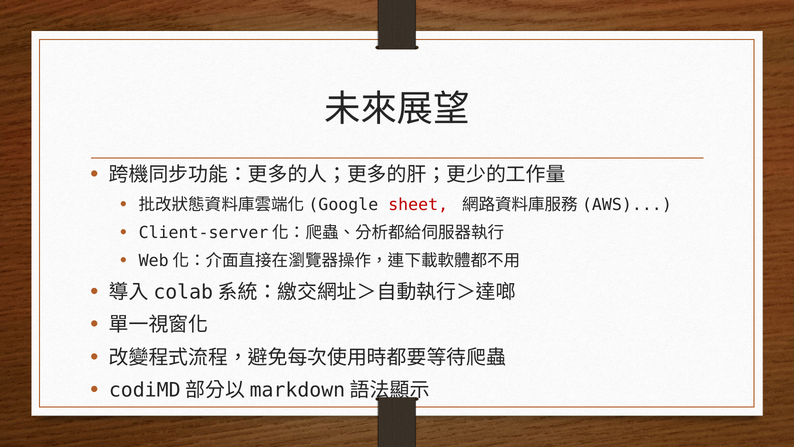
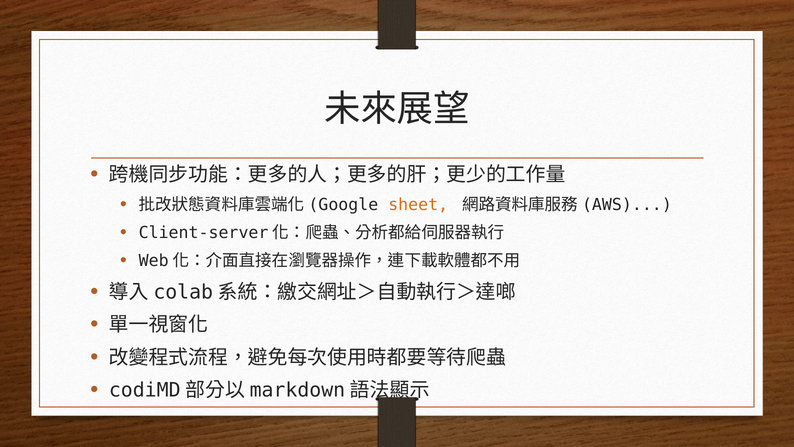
sheet colour: red -> orange
